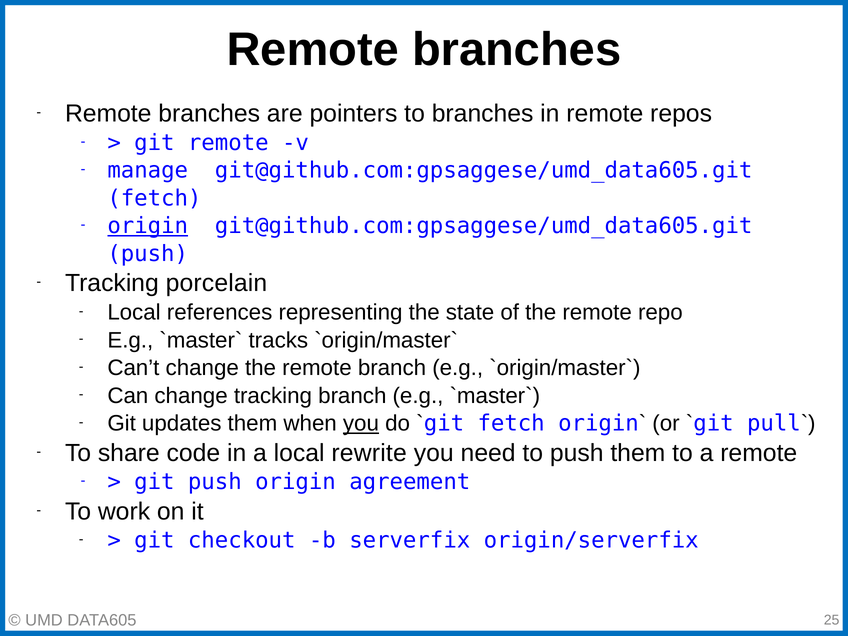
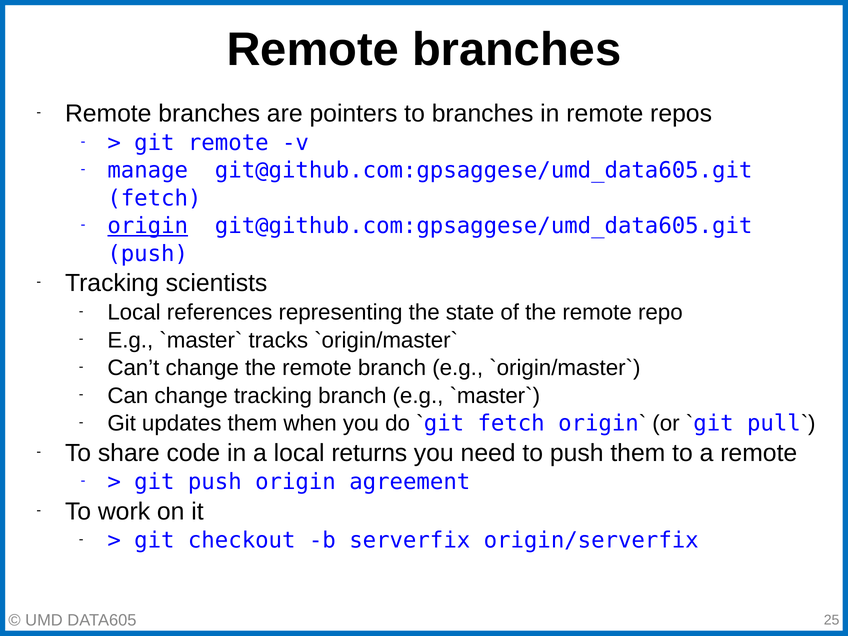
porcelain: porcelain -> scientists
you at (361, 423) underline: present -> none
rewrite: rewrite -> returns
